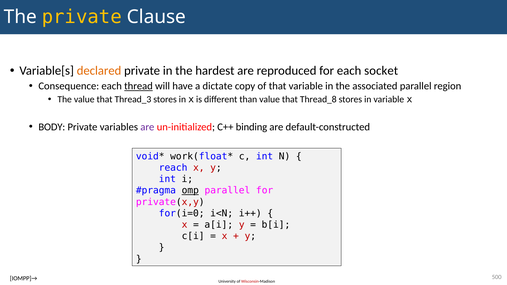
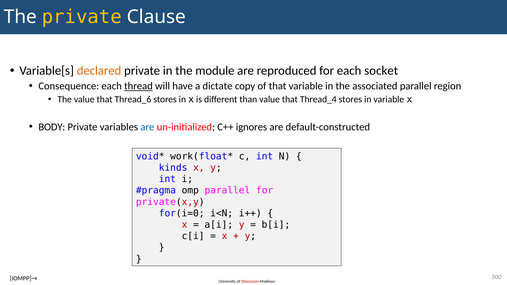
hardest: hardest -> module
Thread_3: Thread_3 -> Thread_6
Thread_8: Thread_8 -> Thread_4
are at (147, 127) colour: purple -> blue
binding: binding -> ignores
reach: reach -> kinds
omp underline: present -> none
